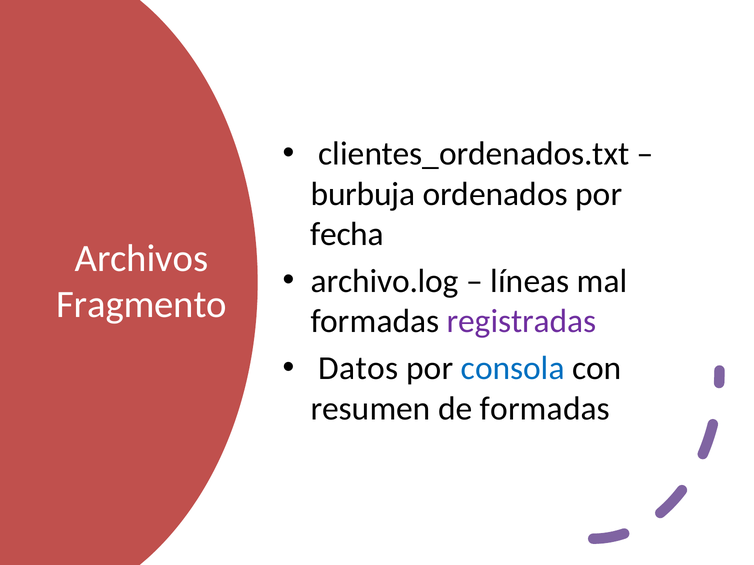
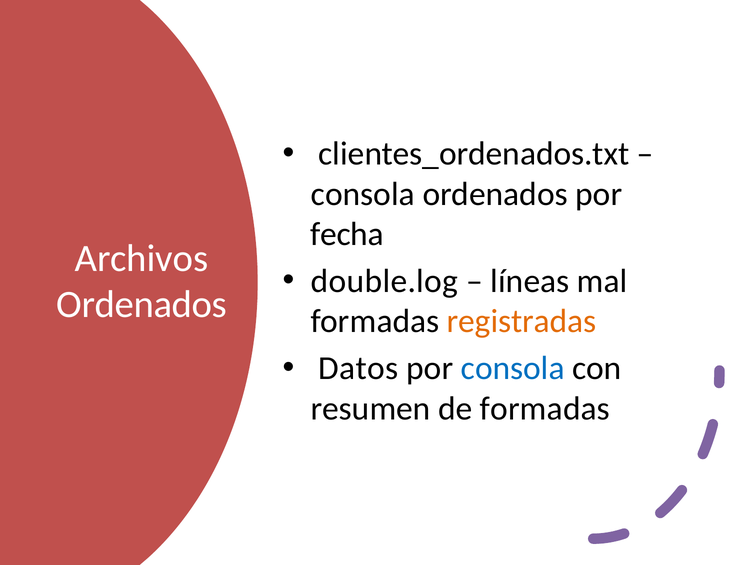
burbuja at (363, 194): burbuja -> consola
archivo.log: archivo.log -> double.log
Fragmento at (142, 305): Fragmento -> Ordenados
registradas colour: purple -> orange
